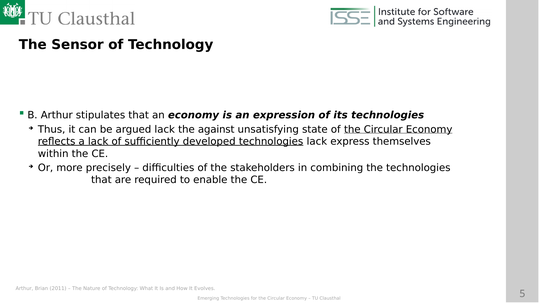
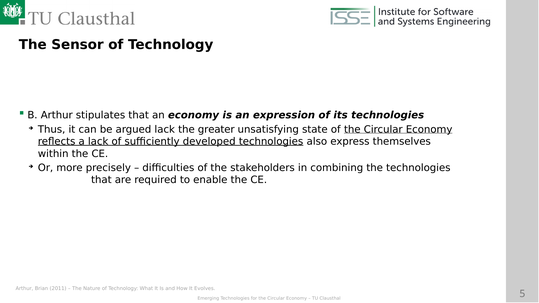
against: against -> greater
technologies lack: lack -> also
